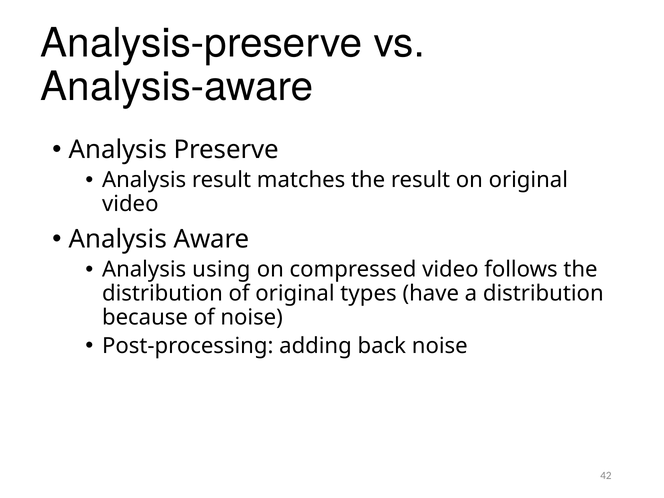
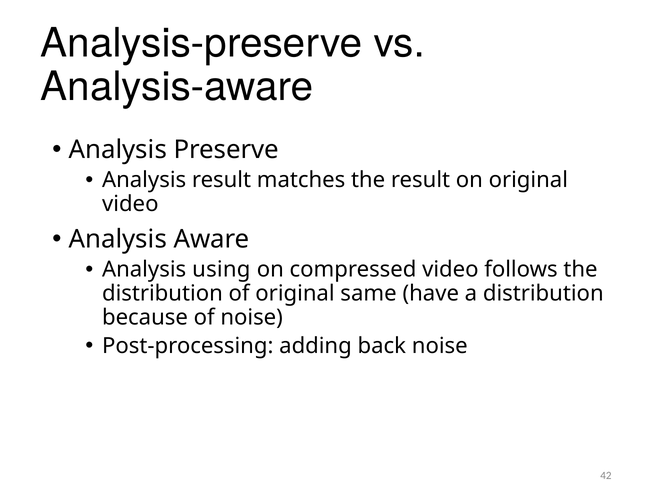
types: types -> same
